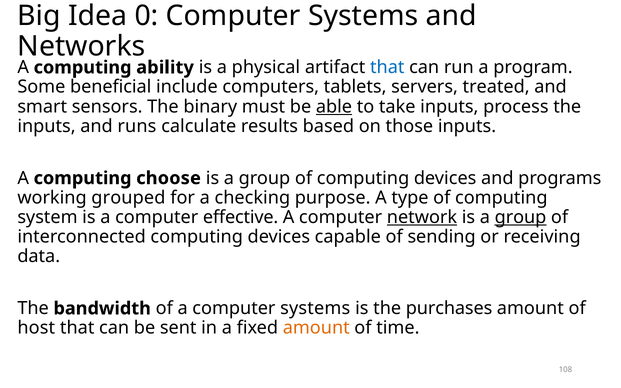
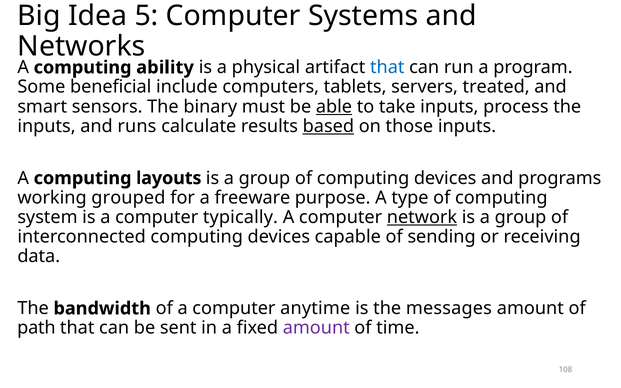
0: 0 -> 5
based underline: none -> present
choose: choose -> layouts
checking: checking -> freeware
effective: effective -> typically
group at (521, 217) underline: present -> none
a computer systems: systems -> anytime
purchases: purchases -> messages
host: host -> path
amount at (316, 328) colour: orange -> purple
